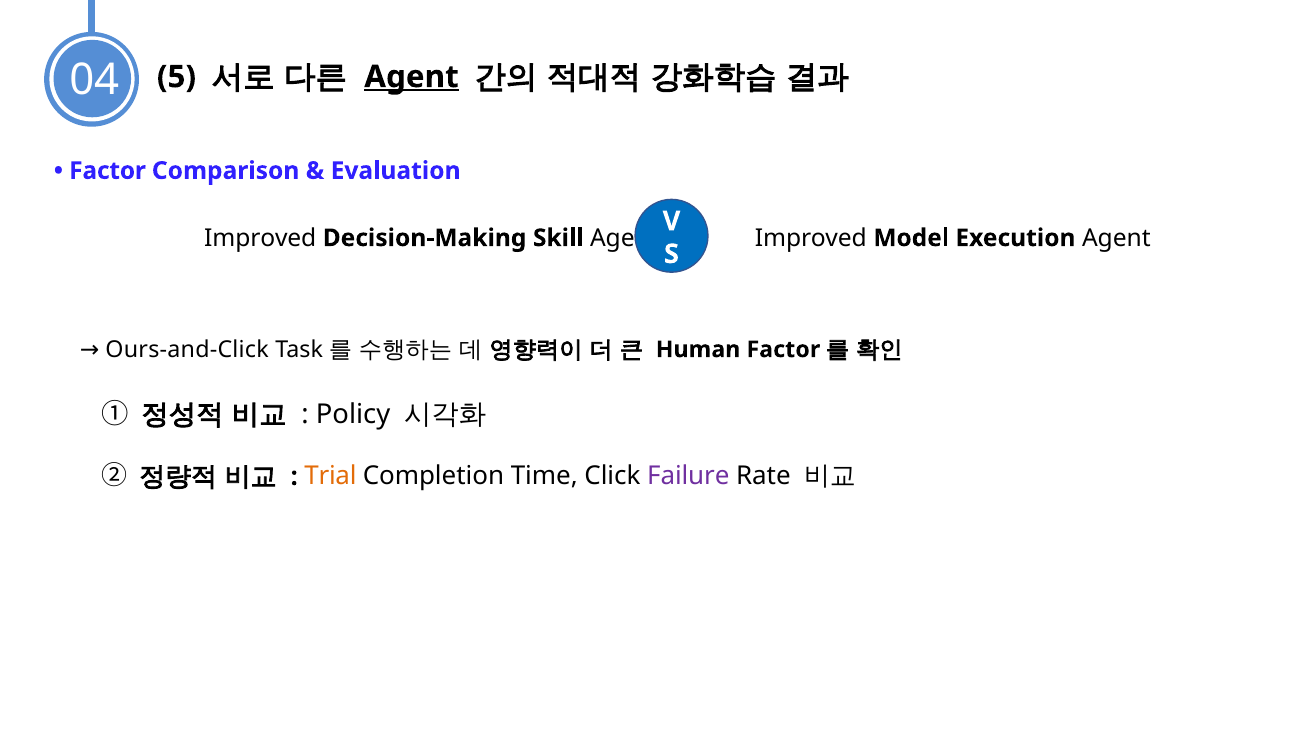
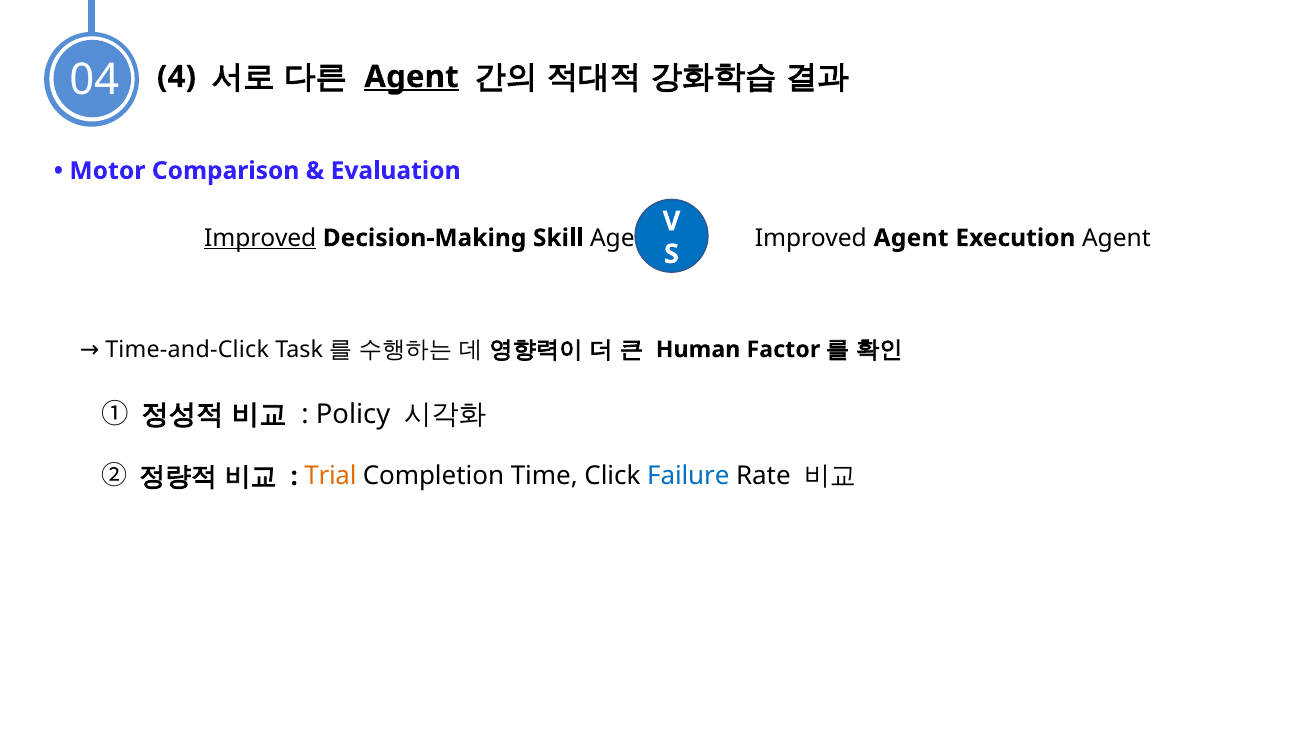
5: 5 -> 4
Factor at (108, 171): Factor -> Motor
Improved at (260, 238) underline: none -> present
Improved Model: Model -> Agent
Ours-and-Click: Ours-and-Click -> Time-and-Click
Failure colour: purple -> blue
